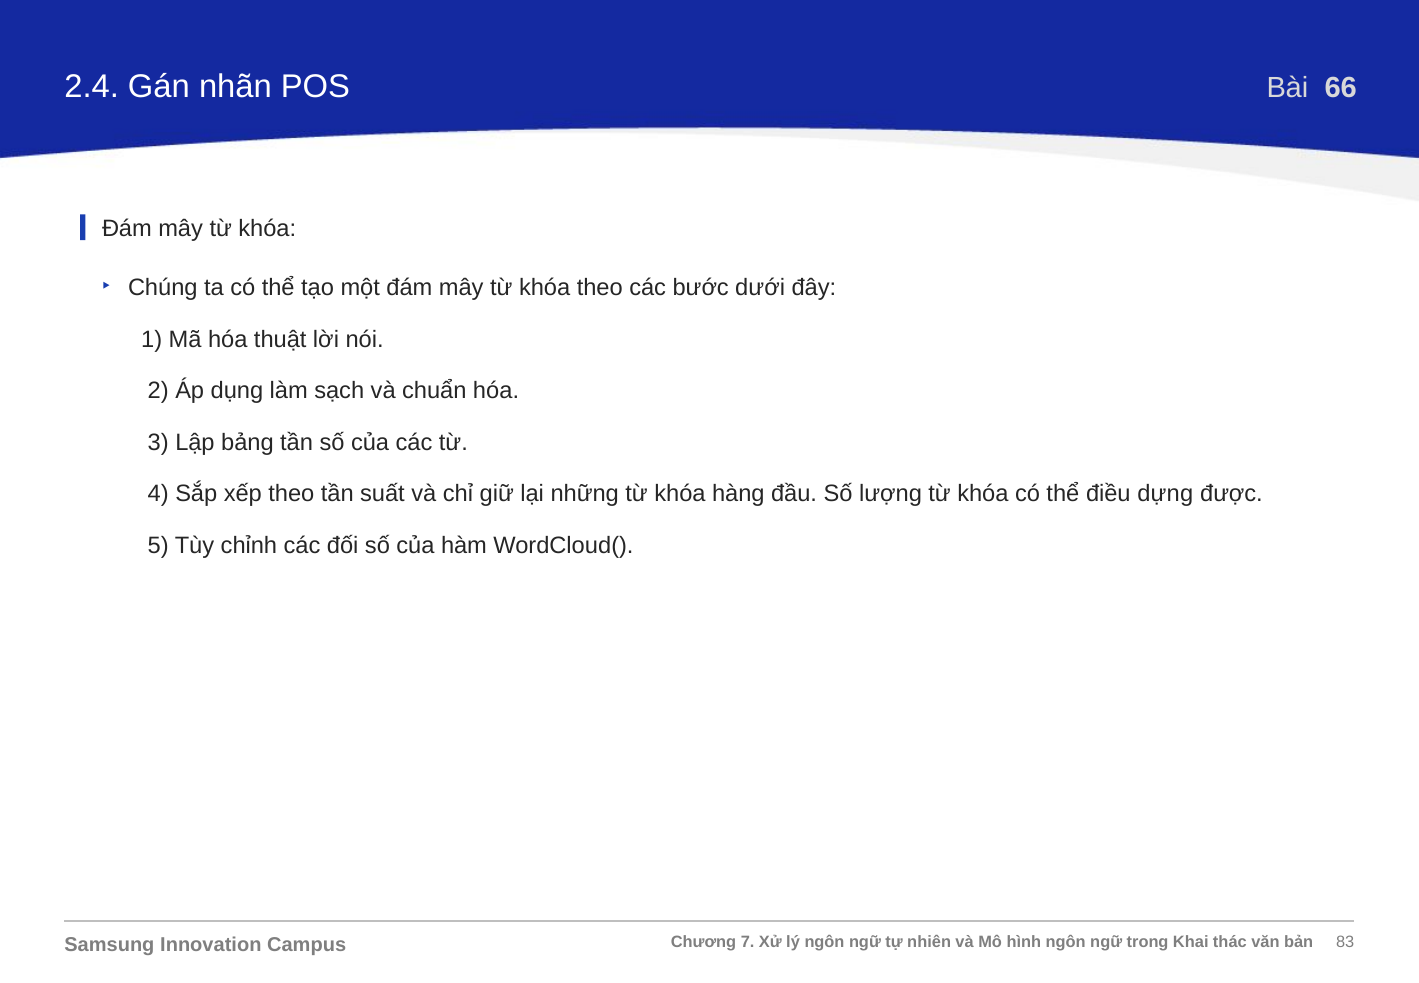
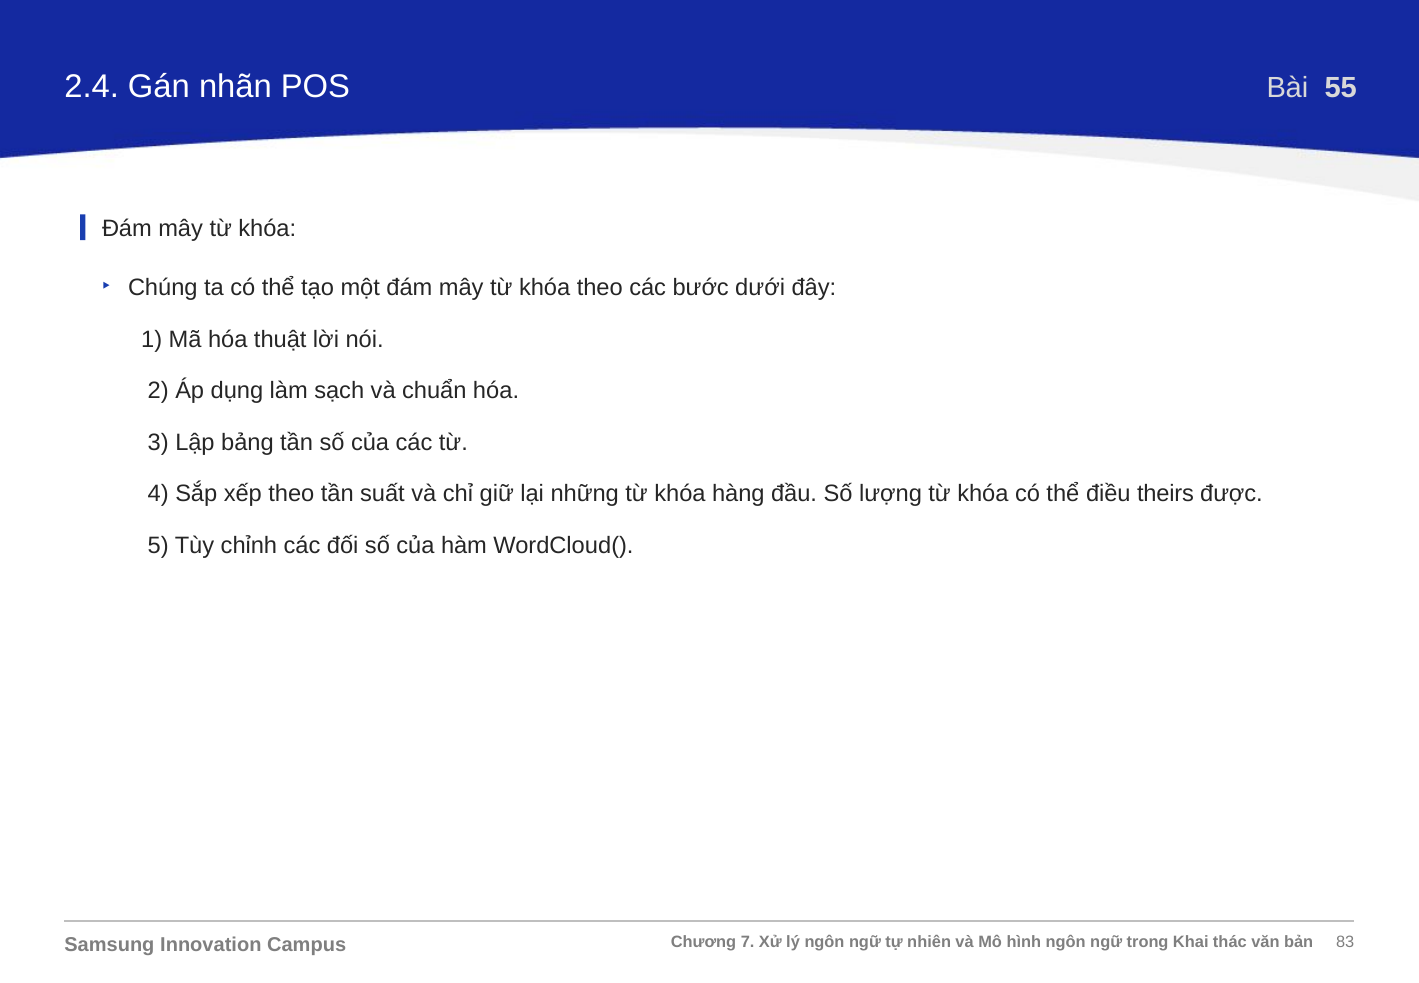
66: 66 -> 55
dựng: dựng -> theirs
